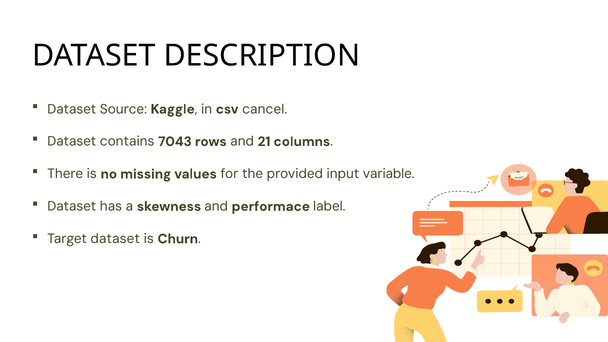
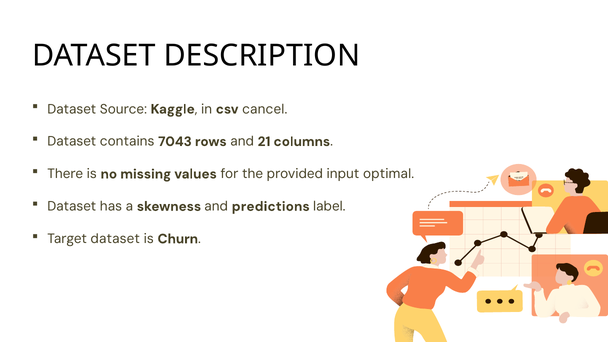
variable: variable -> optimal
performace: performace -> predictions
